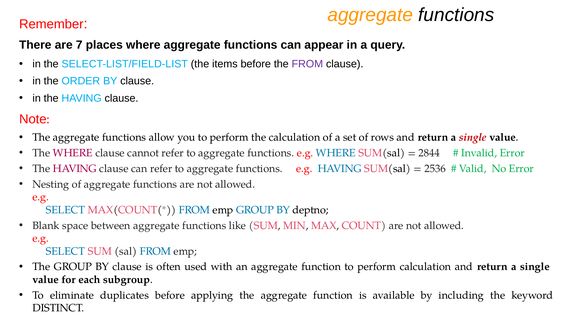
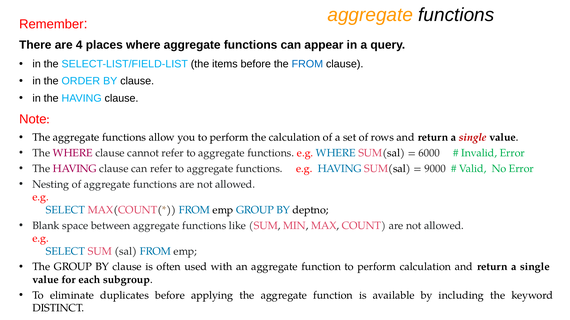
7: 7 -> 4
FROM at (307, 64) colour: purple -> blue
2844: 2844 -> 6000
2536: 2536 -> 9000
